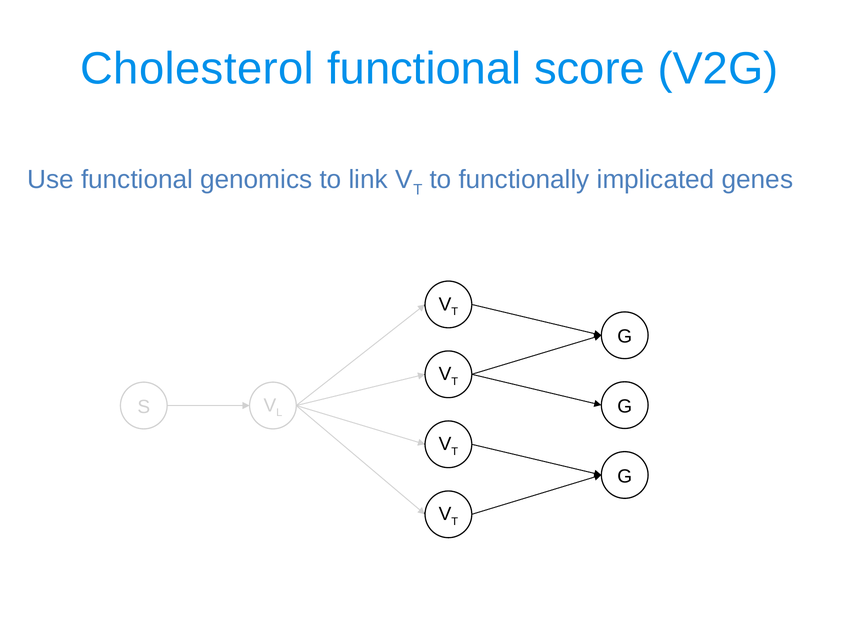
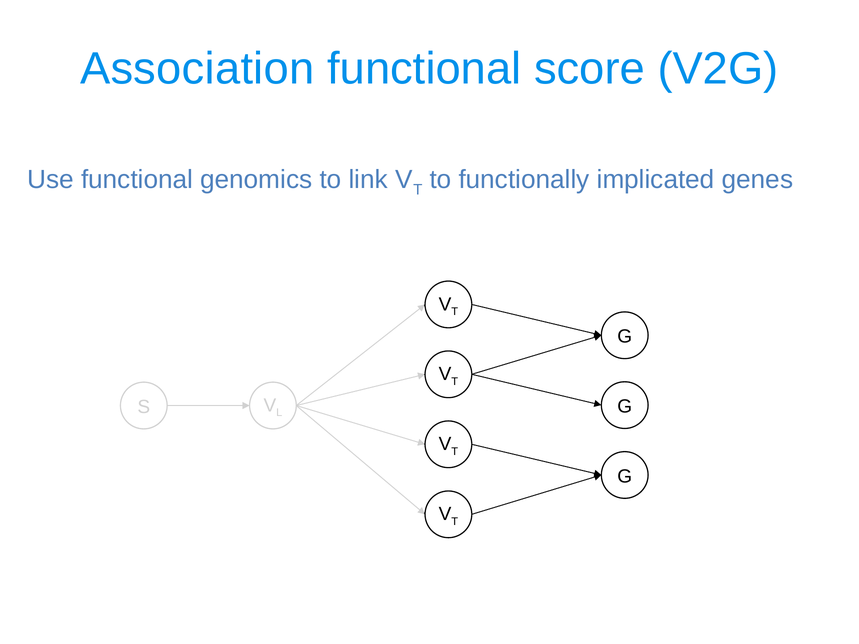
Cholesterol: Cholesterol -> Association
